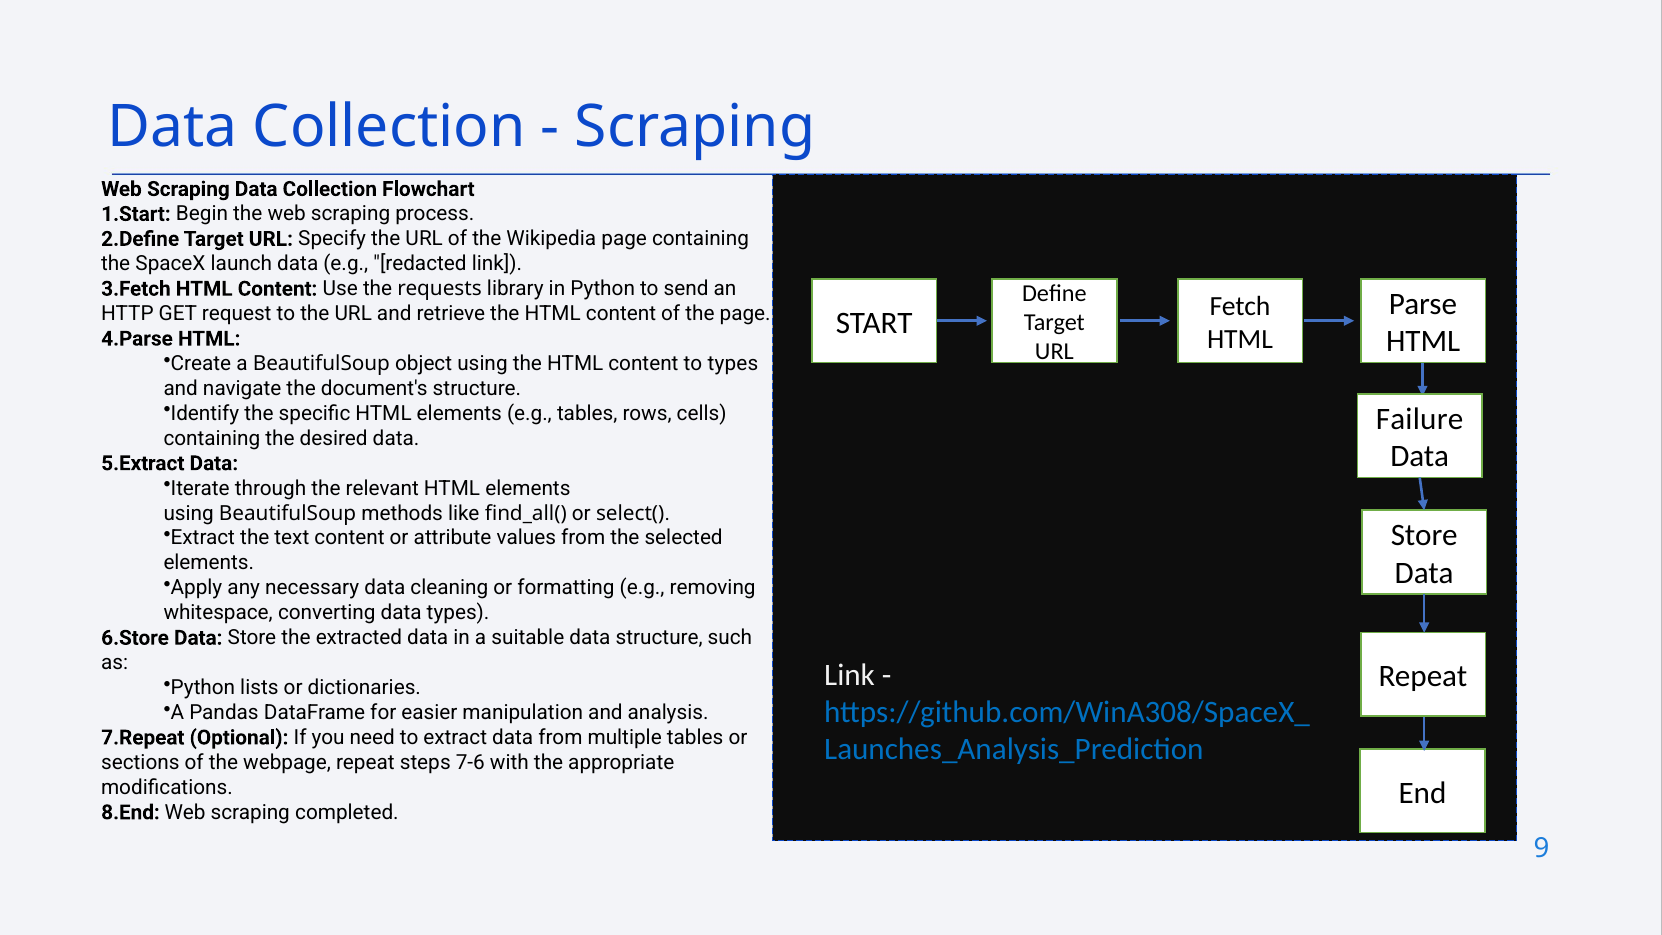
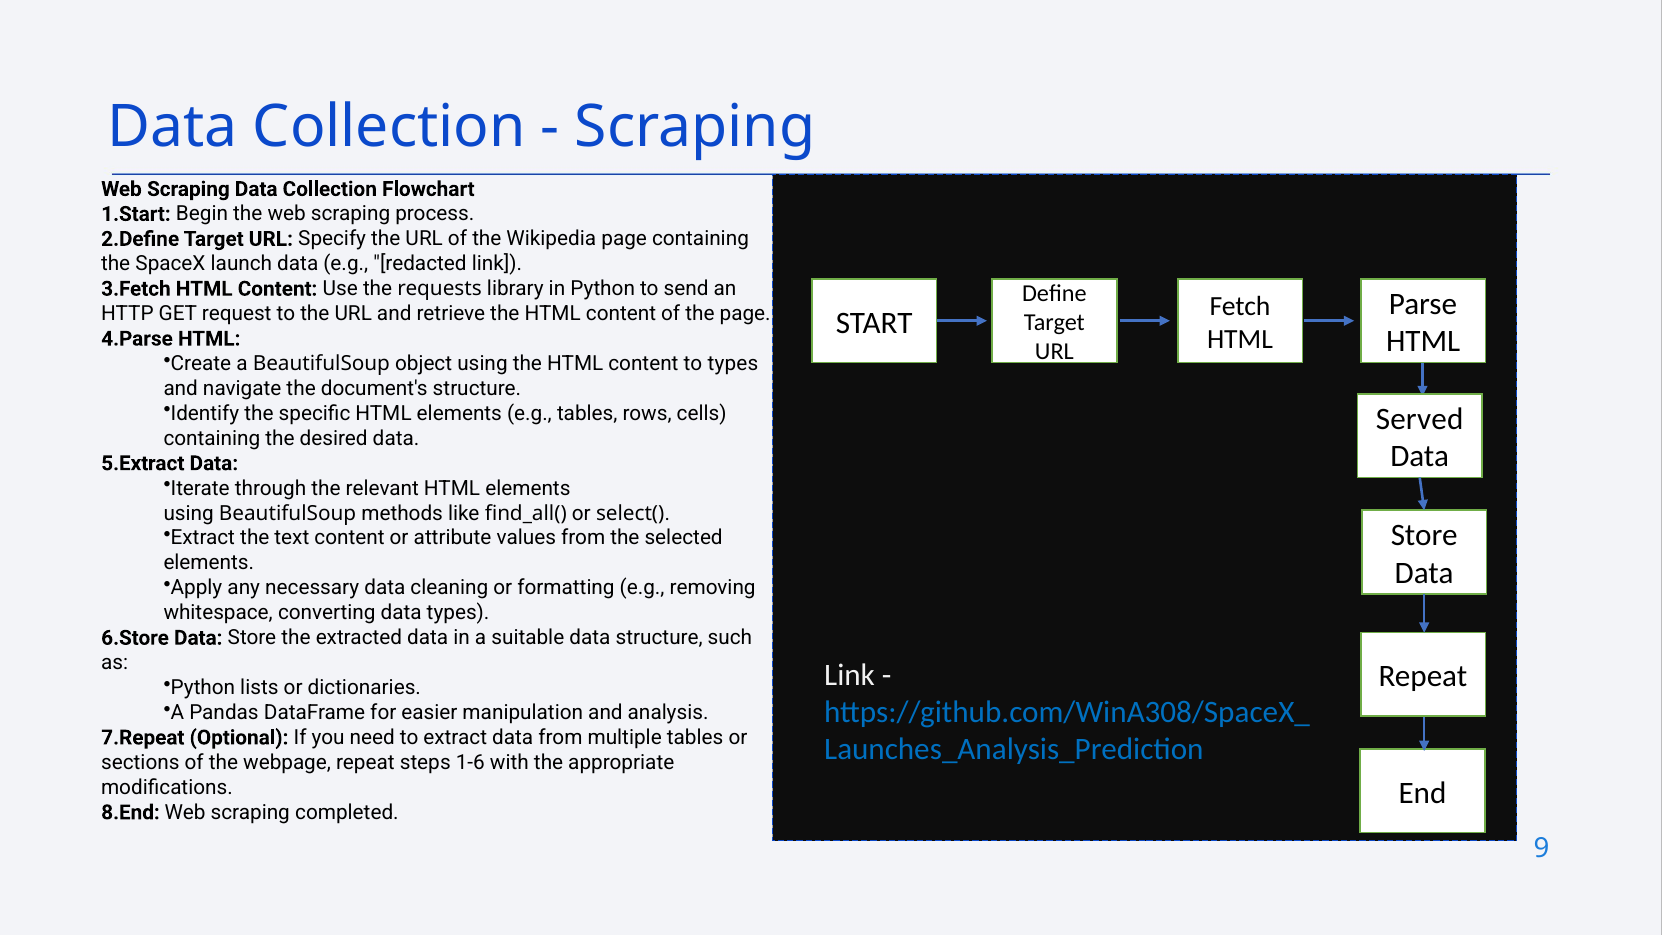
Failure: Failure -> Served
7-6: 7-6 -> 1-6
